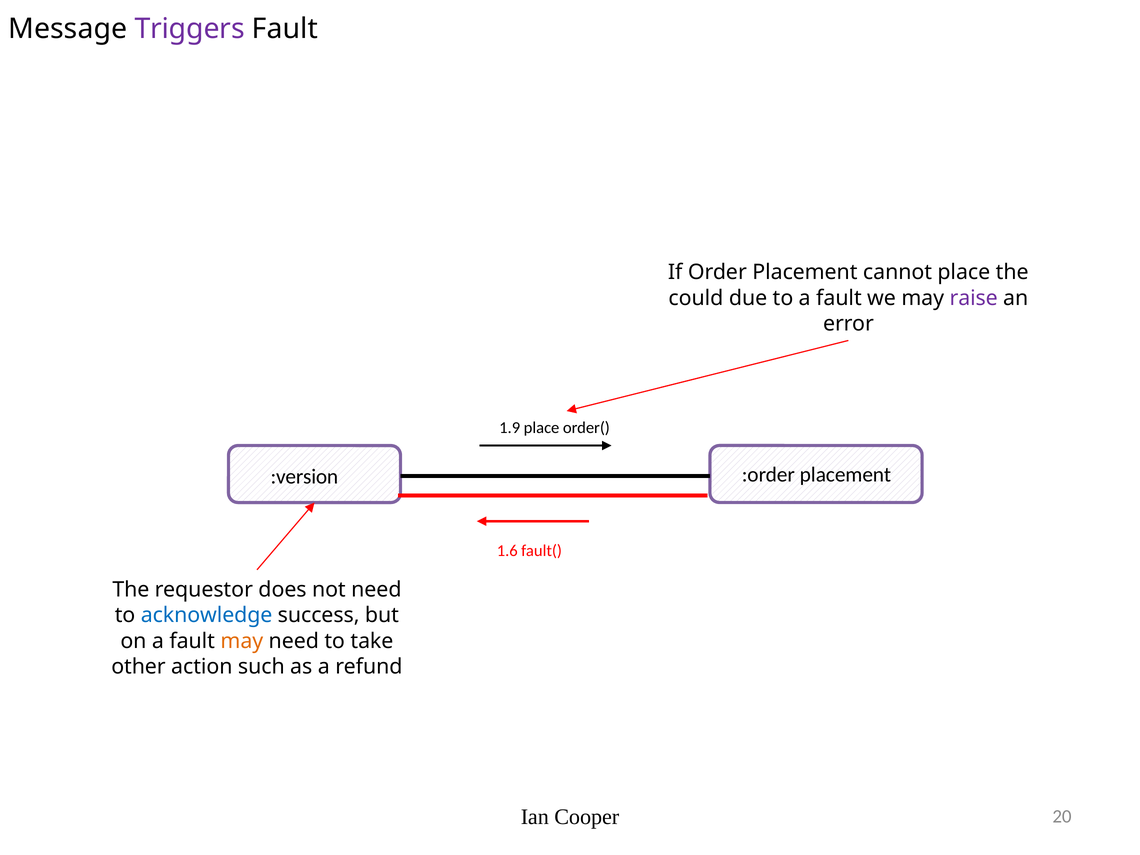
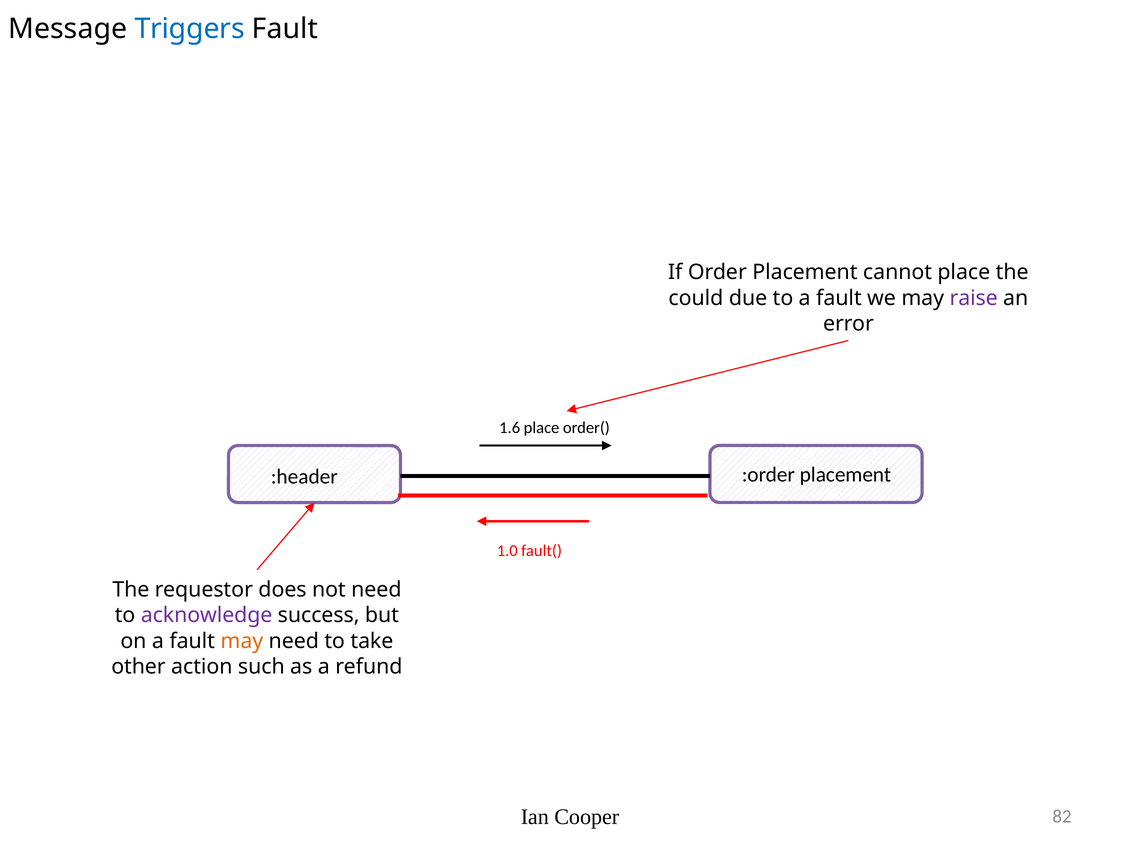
Triggers colour: purple -> blue
1.9: 1.9 -> 1.6
:version: :version -> :header
1.6: 1.6 -> 1.0
acknowledge colour: blue -> purple
20: 20 -> 82
